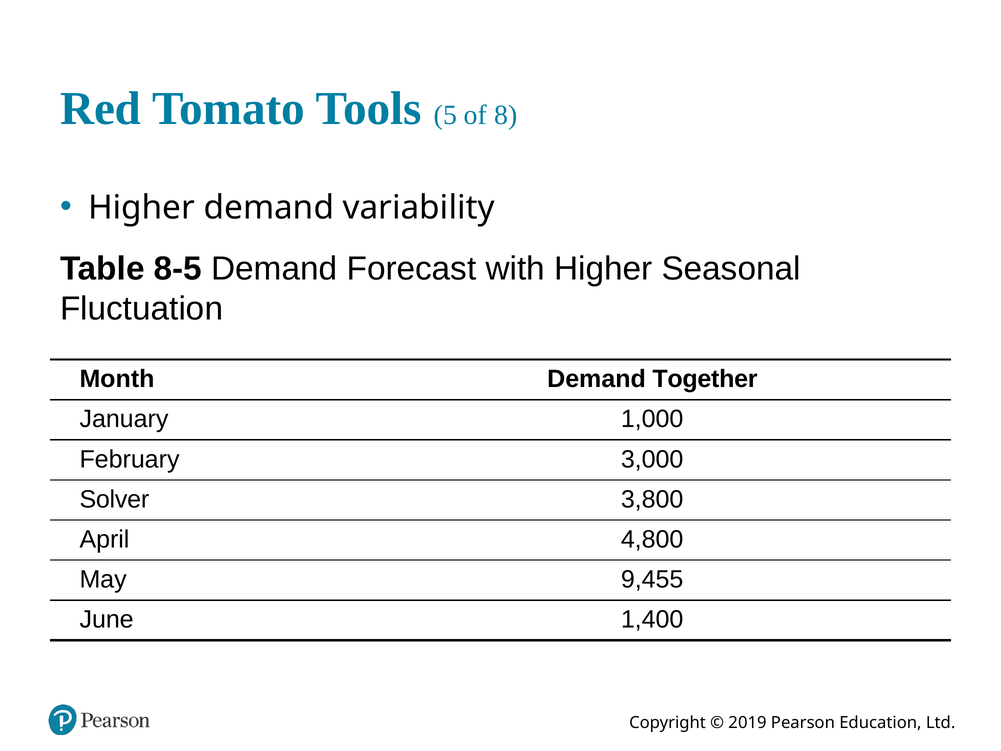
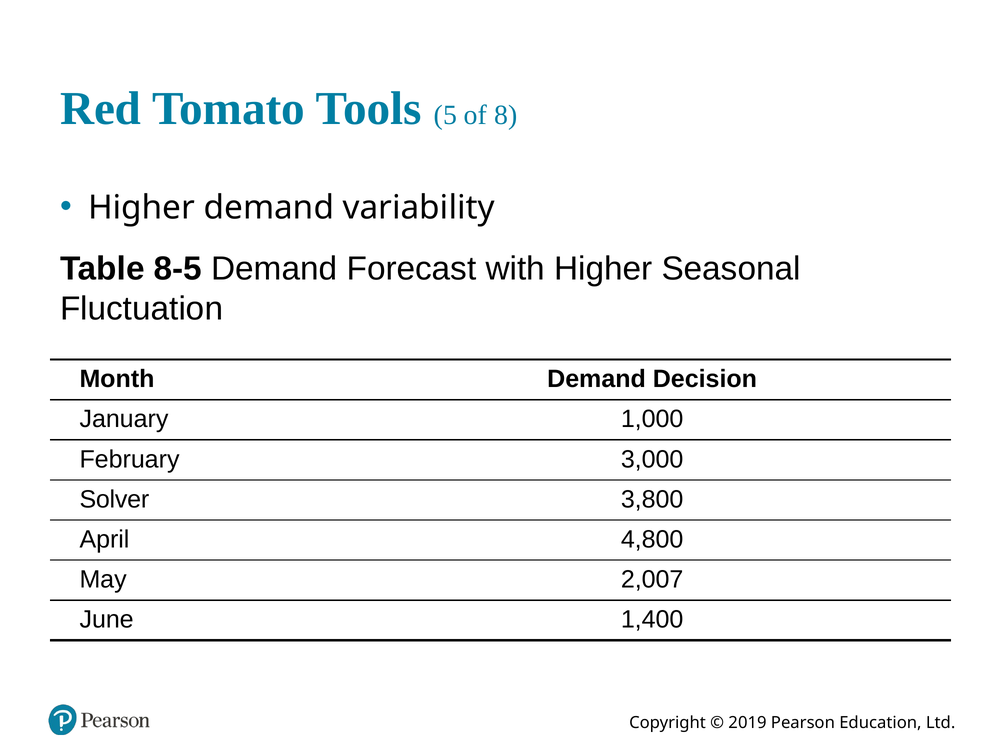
Together: Together -> Decision
9,455: 9,455 -> 2,007
